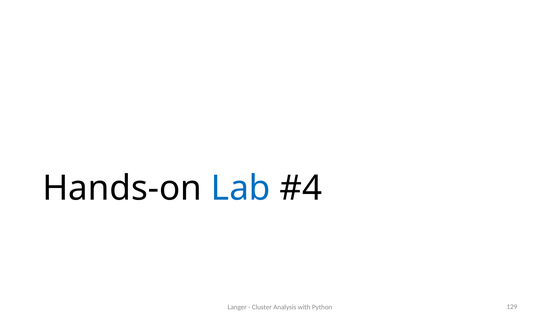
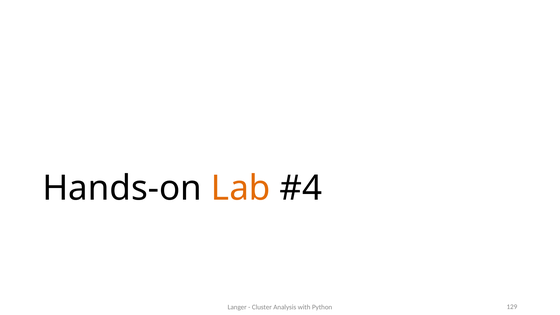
Lab colour: blue -> orange
